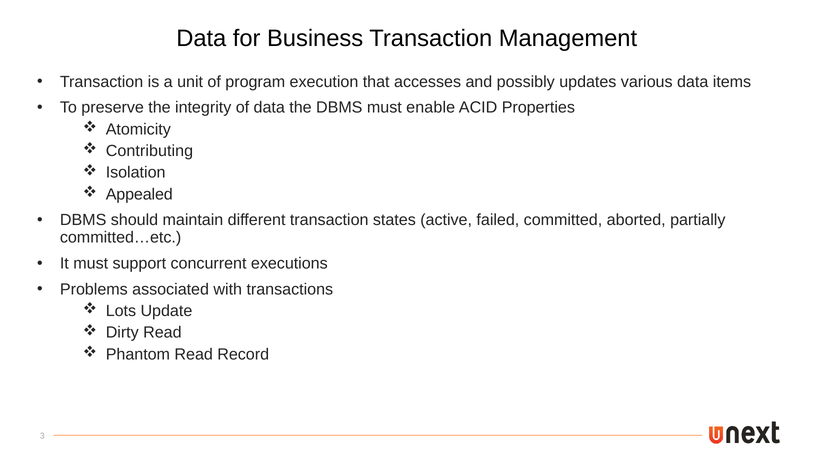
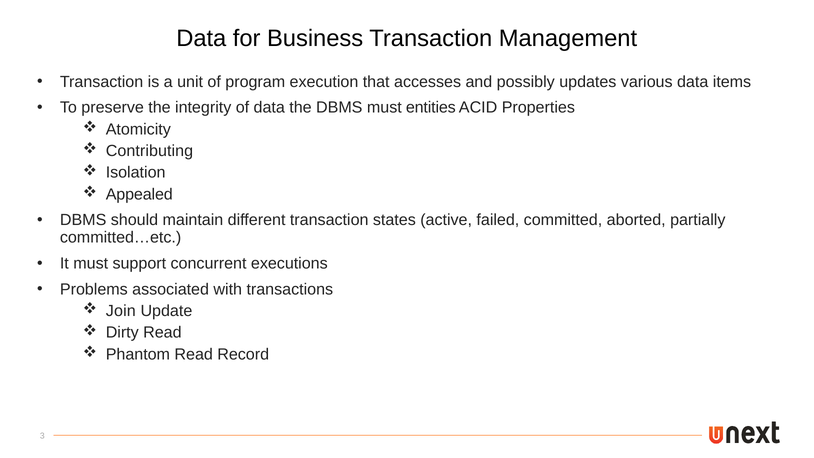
enable: enable -> entities
Lots: Lots -> Join
